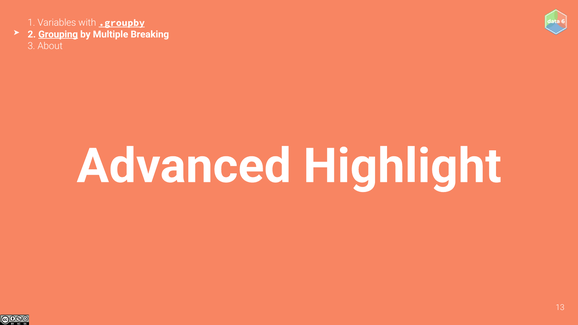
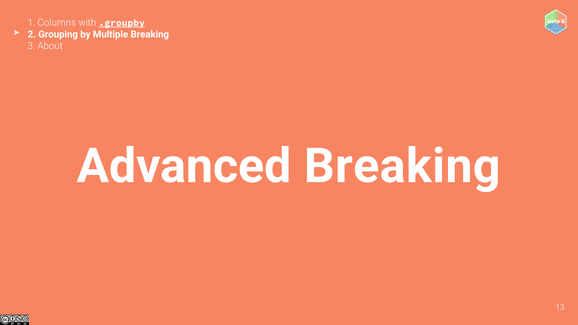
Variables: Variables -> Columns
Grouping underline: present -> none
Advanced Highlight: Highlight -> Breaking
